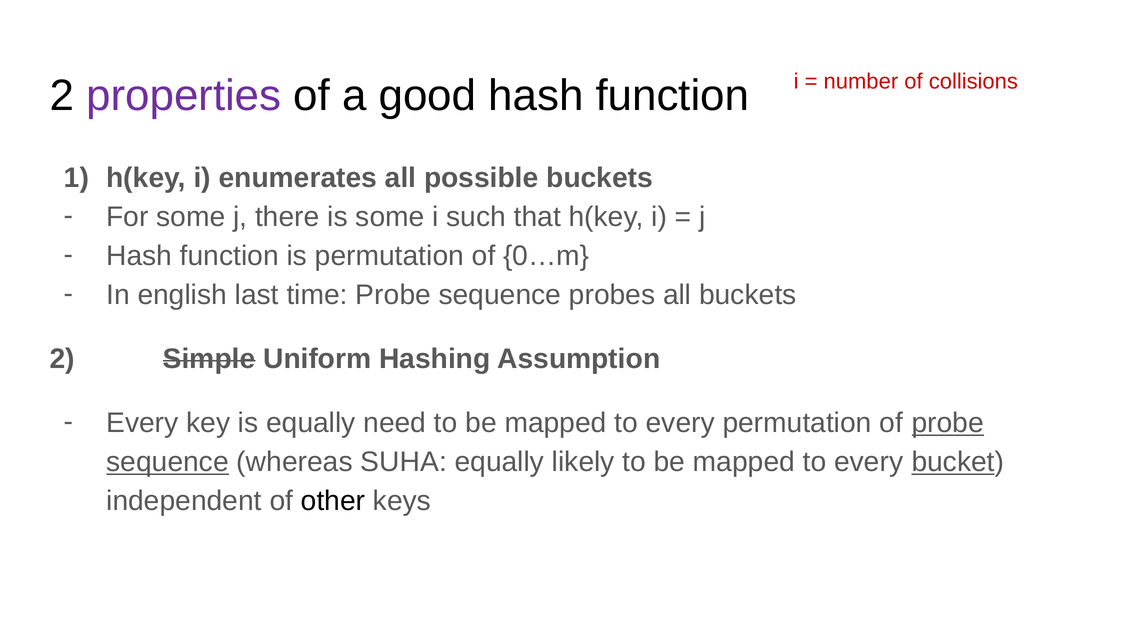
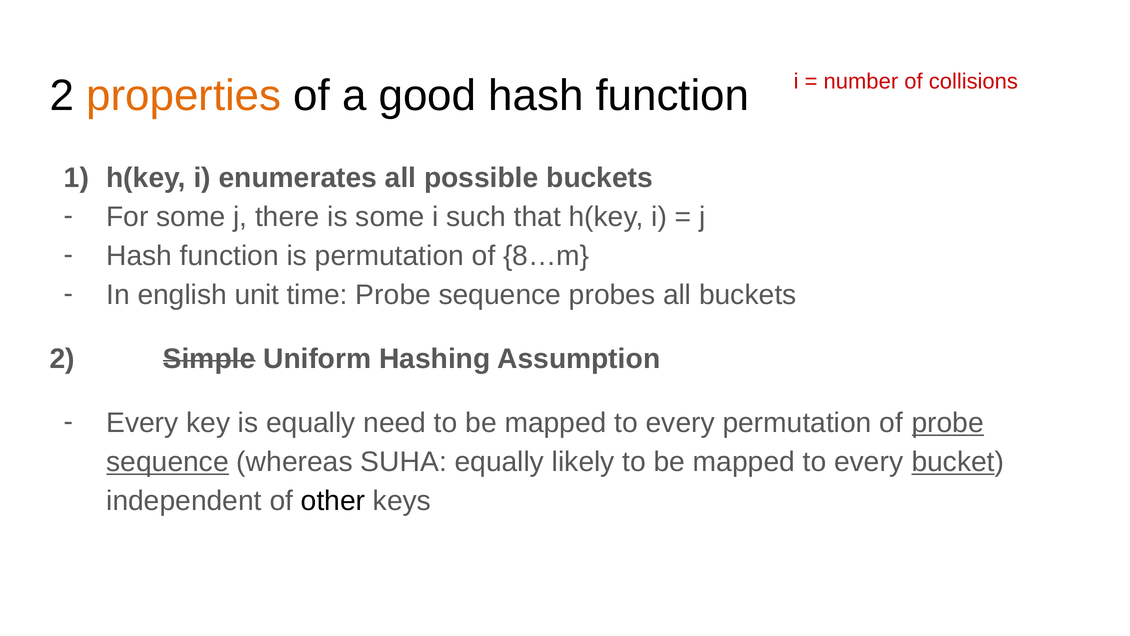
properties colour: purple -> orange
0…m: 0…m -> 8…m
last: last -> unit
